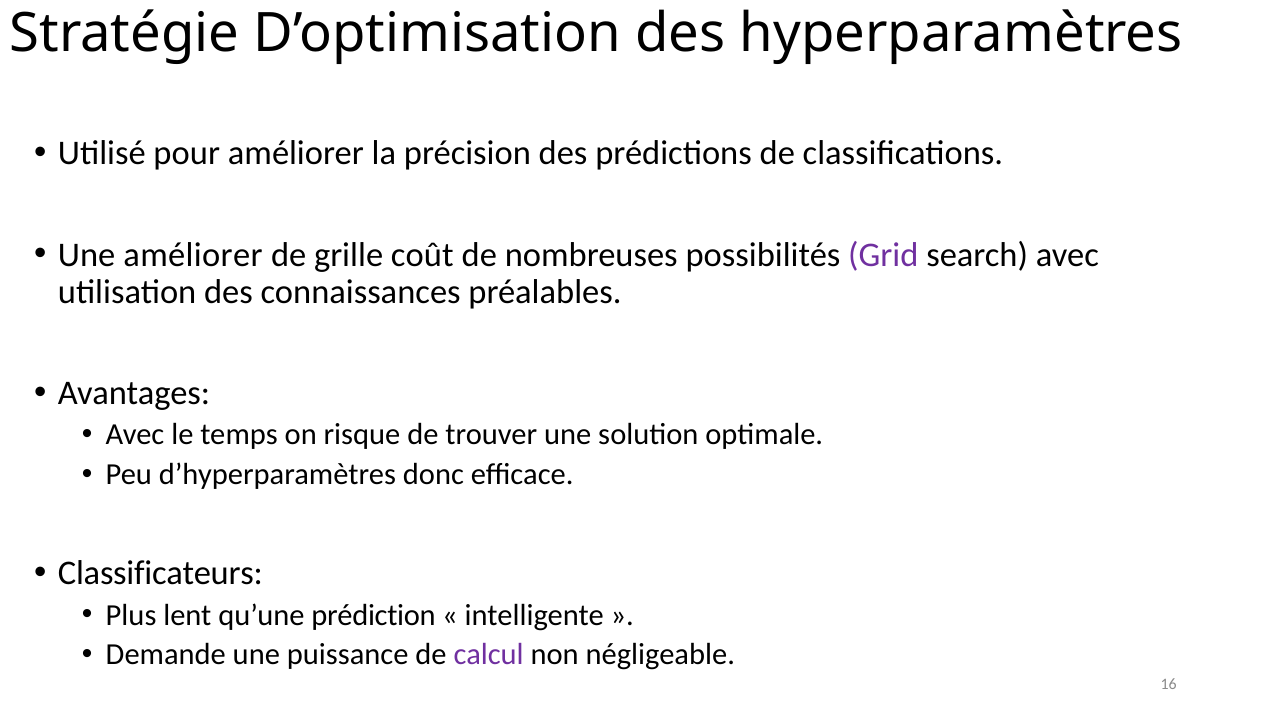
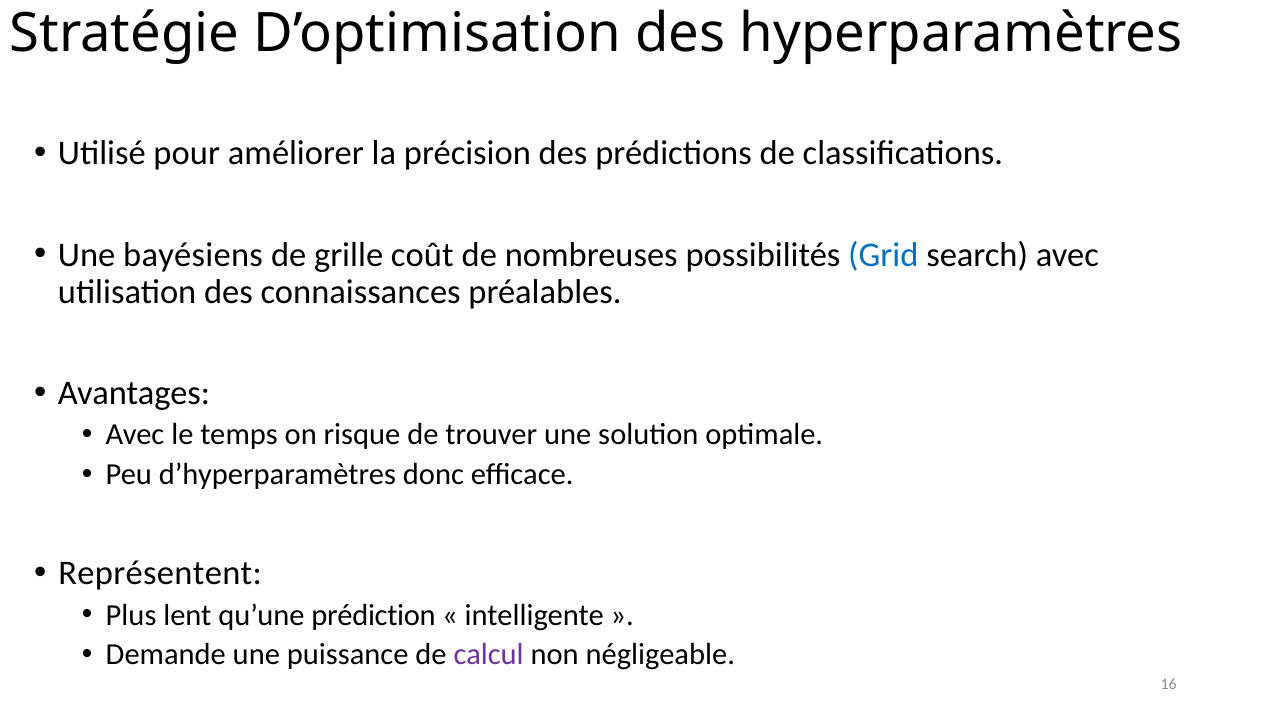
Une améliorer: améliorer -> bayésiens
Grid colour: purple -> blue
Classificateurs: Classificateurs -> Représentent
